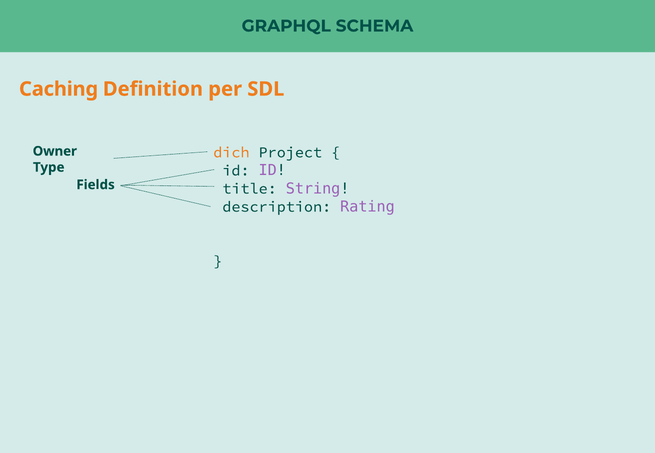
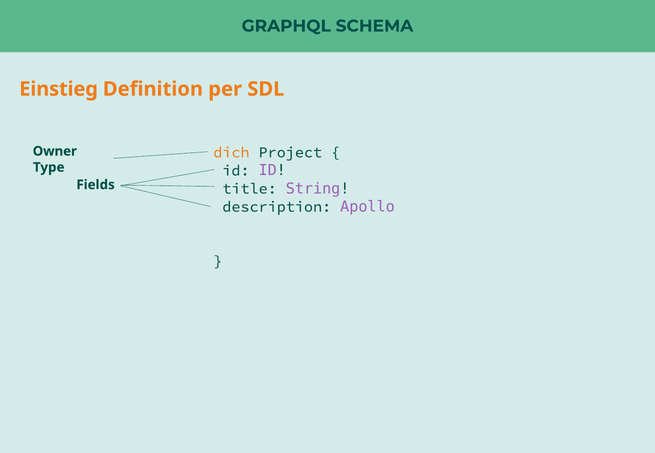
Caching: Caching -> Einstieg
Rating: Rating -> Apollo
